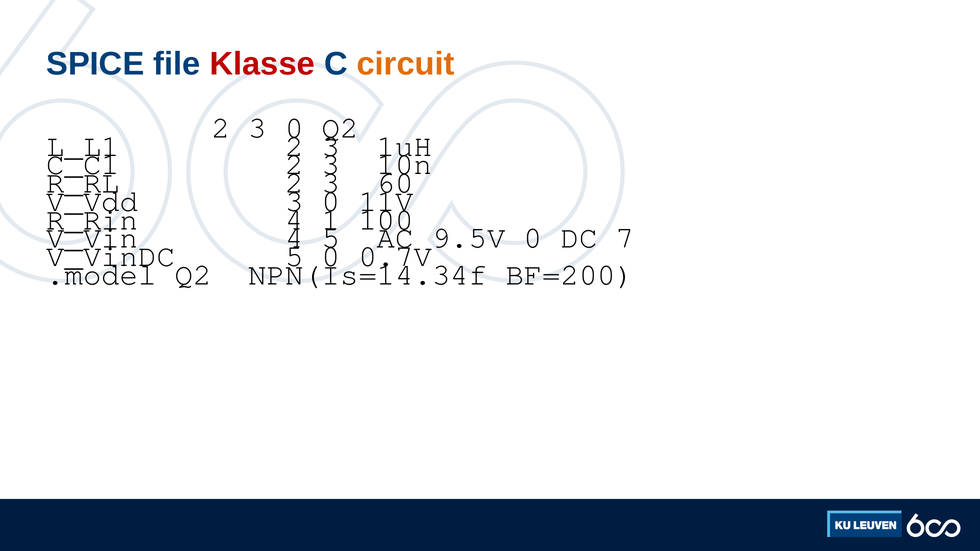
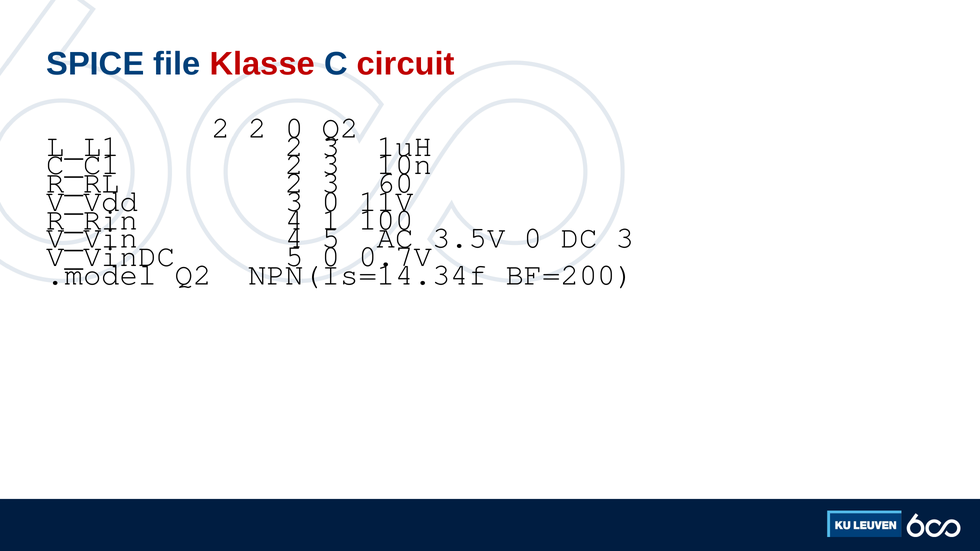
circuit colour: orange -> red
3 at (258, 128): 3 -> 2
9.5V: 9.5V -> 3.5V
DC 7: 7 -> 3
